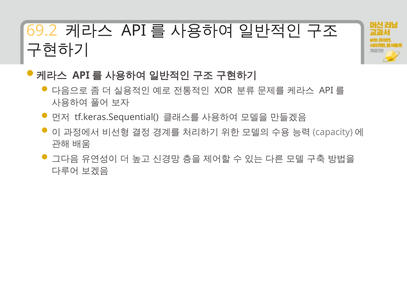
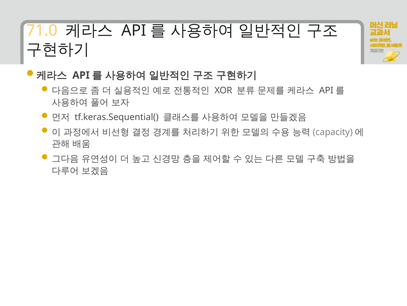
69.2: 69.2 -> 71.0
